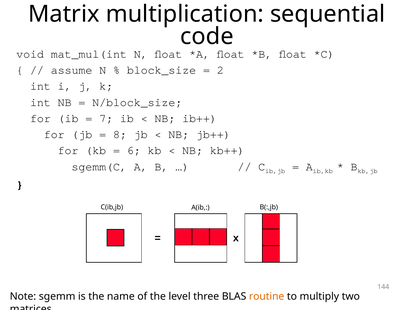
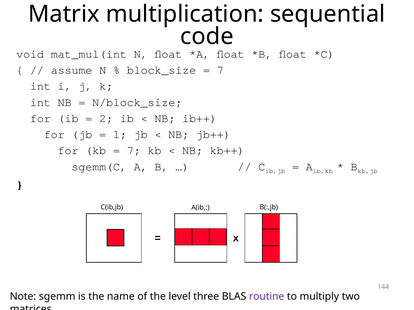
2 at (220, 70): 2 -> 7
7: 7 -> 2
8: 8 -> 1
6 at (134, 151): 6 -> 7
routine colour: orange -> purple
